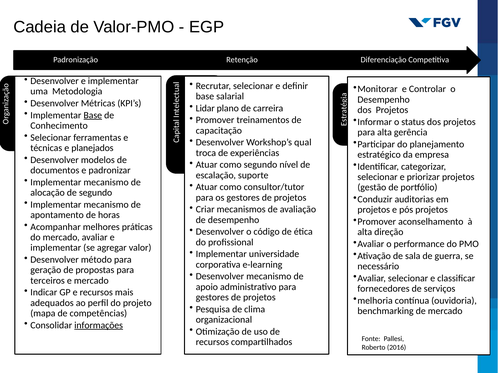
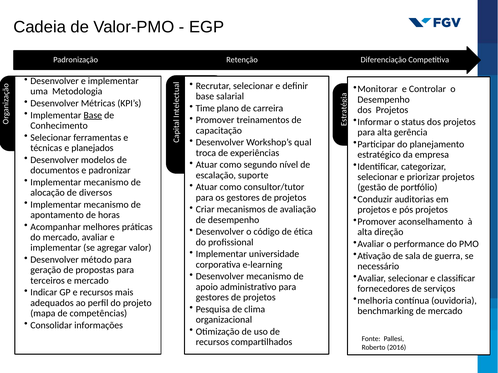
Lidar: Lidar -> Time
de segundo: segundo -> diversos
informações underline: present -> none
